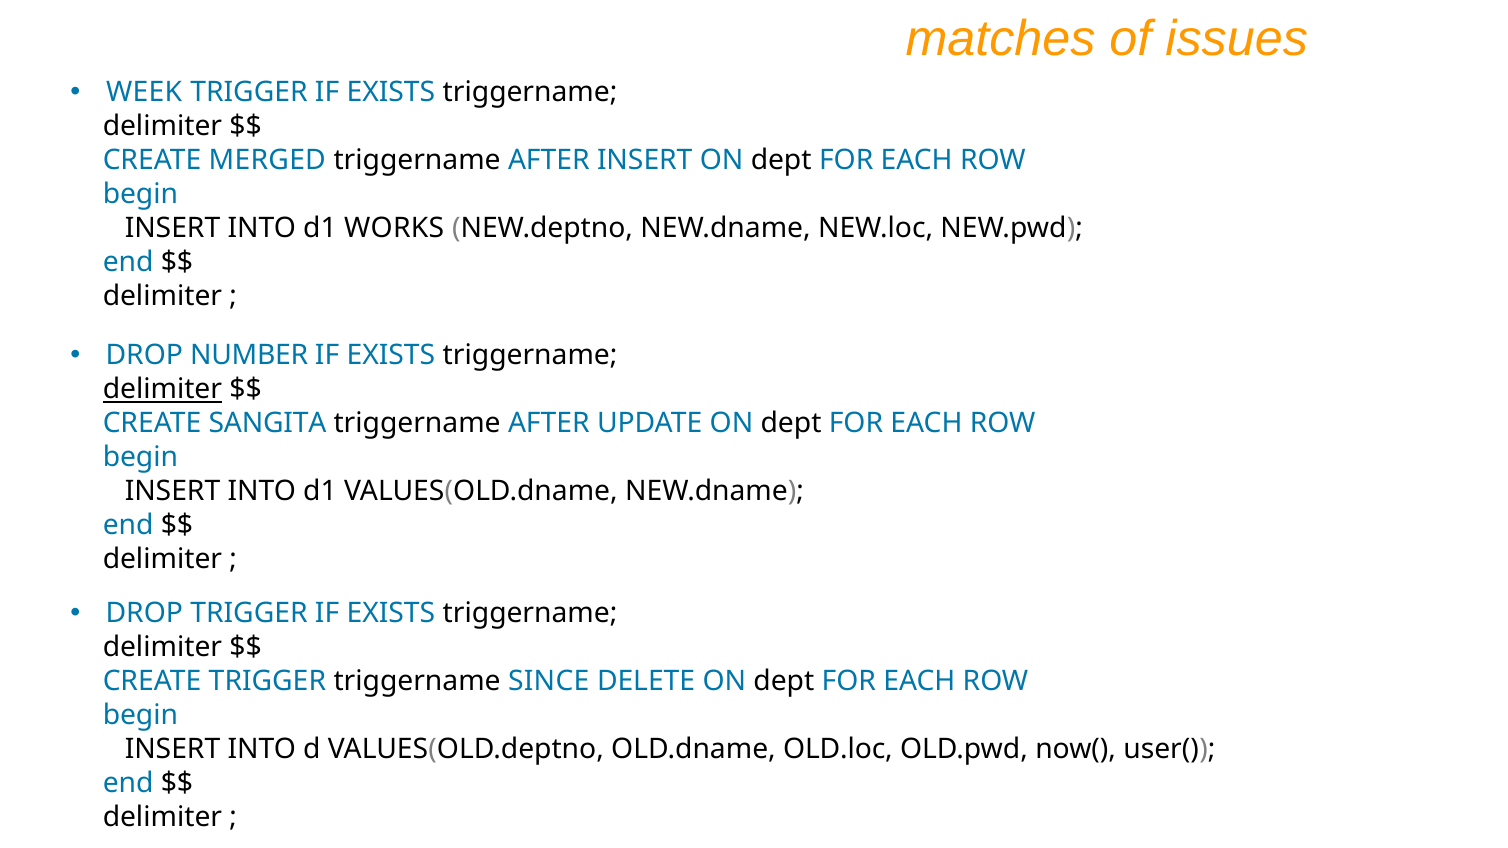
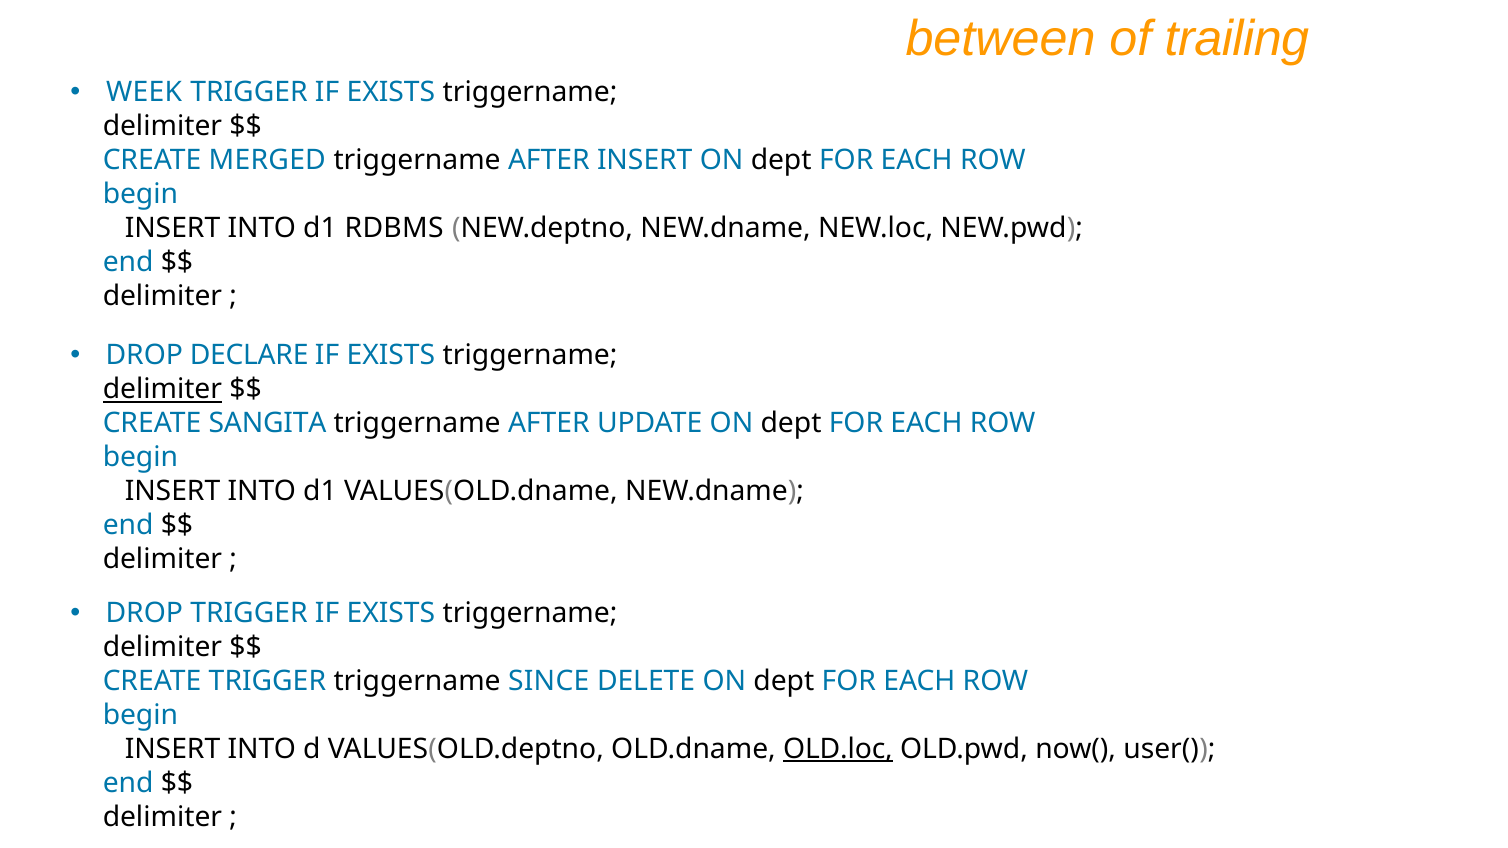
matches: matches -> between
issues: issues -> trailing
WORKS: WORKS -> RDBMS
NUMBER: NUMBER -> DECLARE
OLD.loc underline: none -> present
